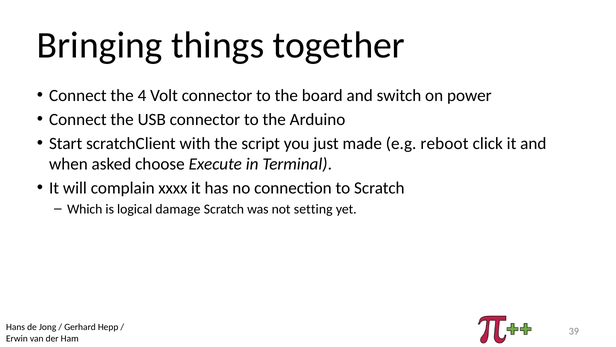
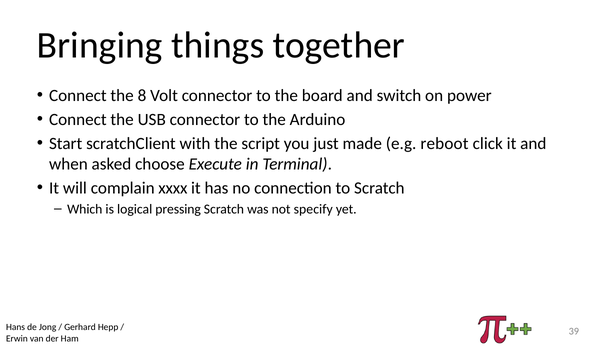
4: 4 -> 8
damage: damage -> pressing
setting: setting -> specify
